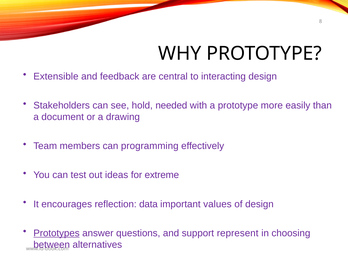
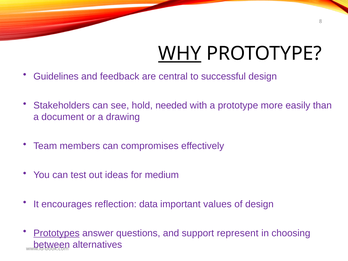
WHY underline: none -> present
Extensible: Extensible -> Guidelines
interacting: interacting -> successful
programming: programming -> compromises
extreme: extreme -> medium
